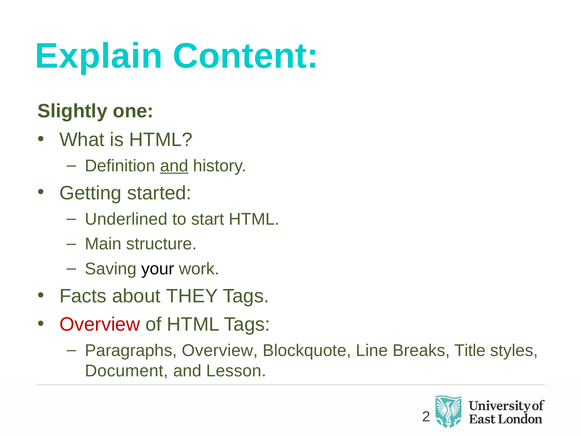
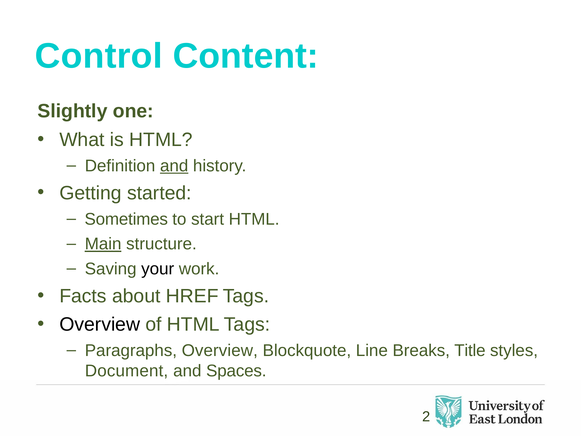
Explain: Explain -> Control
Underlined: Underlined -> Sometimes
Main underline: none -> present
THEY: THEY -> HREF
Overview at (100, 324) colour: red -> black
Lesson: Lesson -> Spaces
